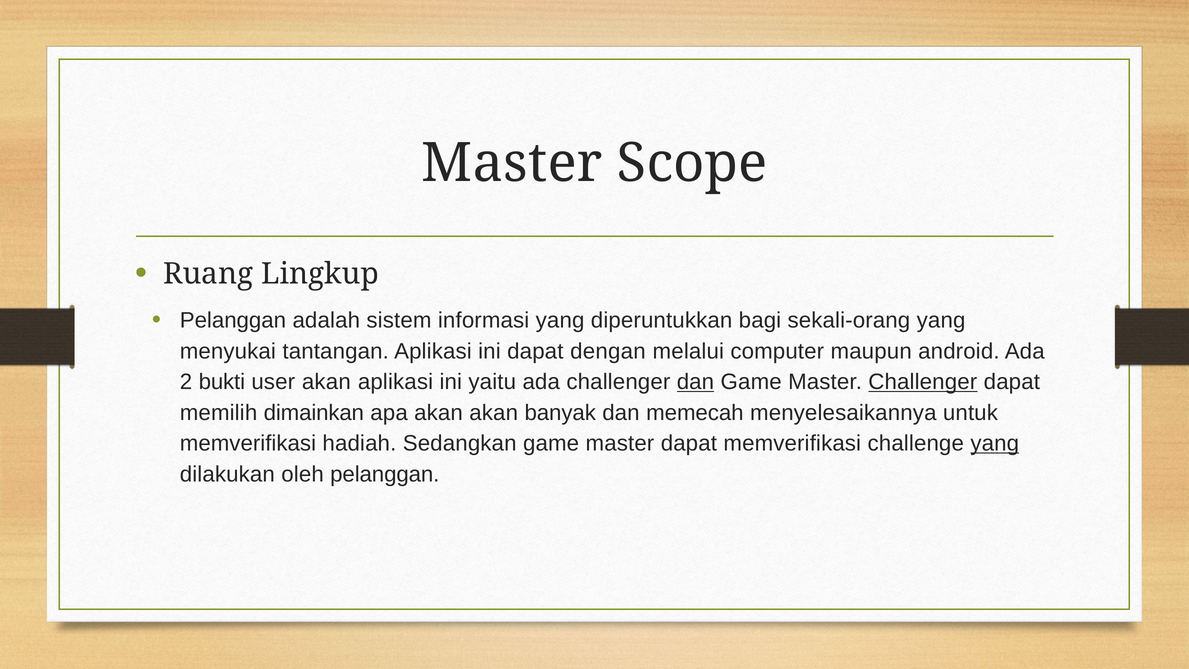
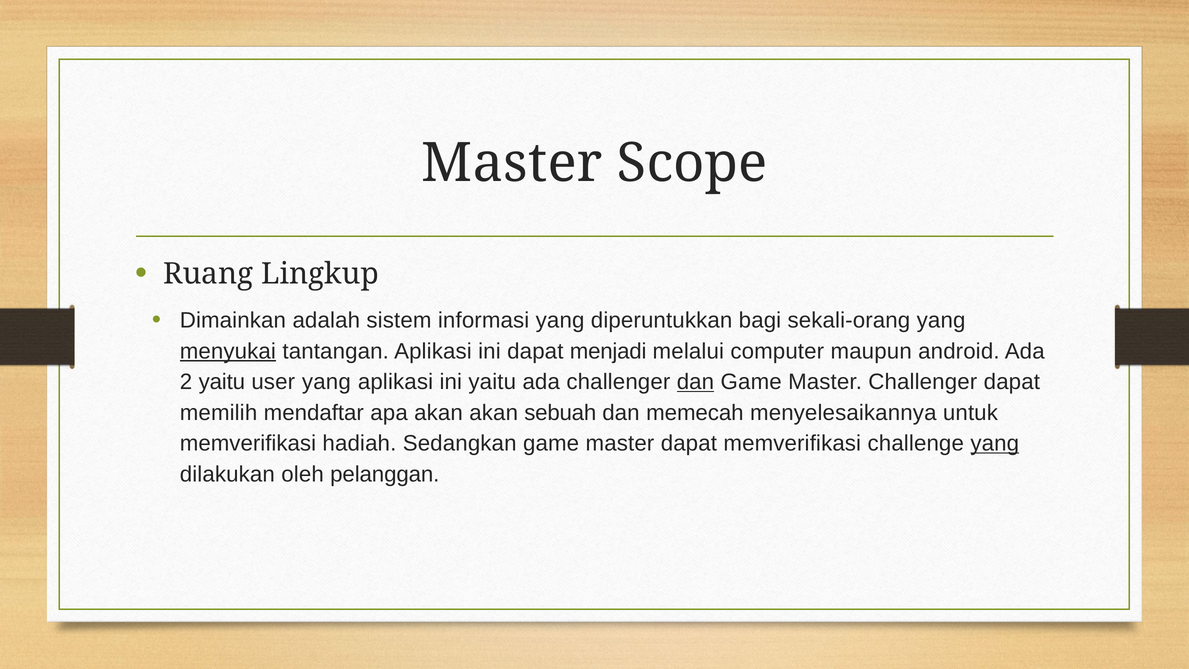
Pelanggan at (233, 320): Pelanggan -> Dimainkan
menyukai underline: none -> present
dengan: dengan -> menjadi
2 bukti: bukti -> yaitu
user akan: akan -> yang
Challenger at (923, 382) underline: present -> none
dimainkan: dimainkan -> mendaftar
banyak: banyak -> sebuah
